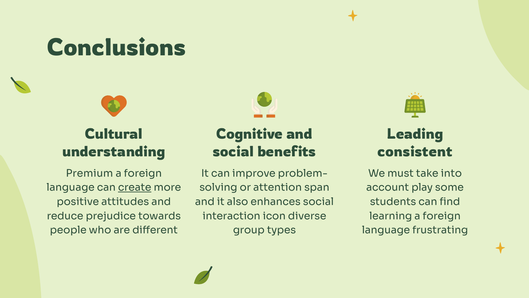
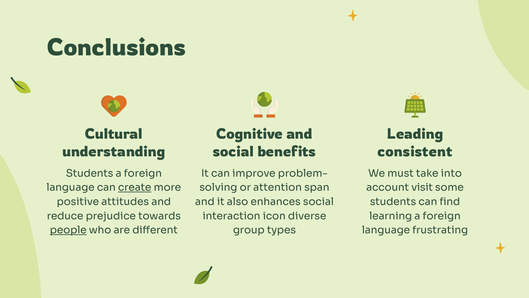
Premium at (89, 173): Premium -> Students
play: play -> visit
people underline: none -> present
